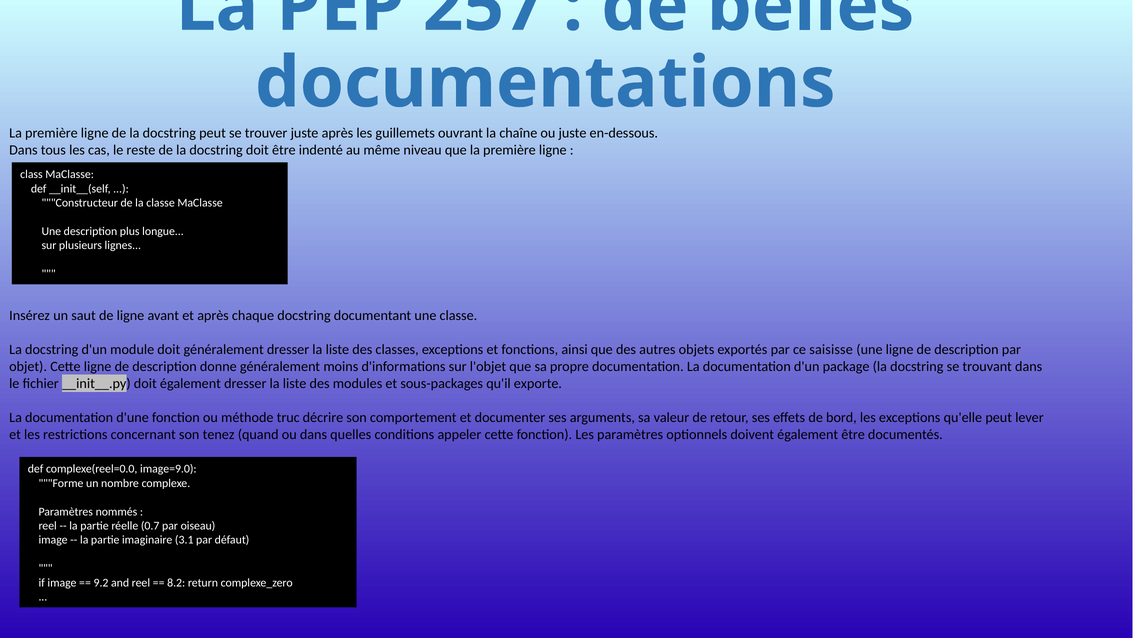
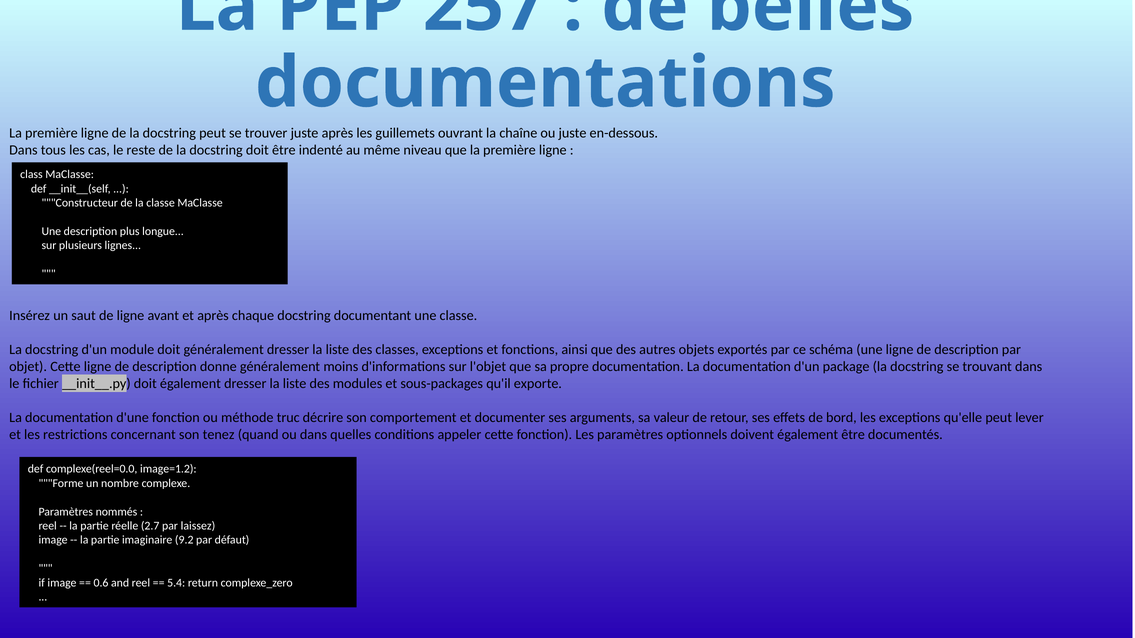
saisisse: saisisse -> schéma
image=9.0: image=9.0 -> image=1.2
0.7: 0.7 -> 2.7
oiseau: oiseau -> laissez
3.1: 3.1 -> 9.2
9.2: 9.2 -> 0.6
8.2: 8.2 -> 5.4
